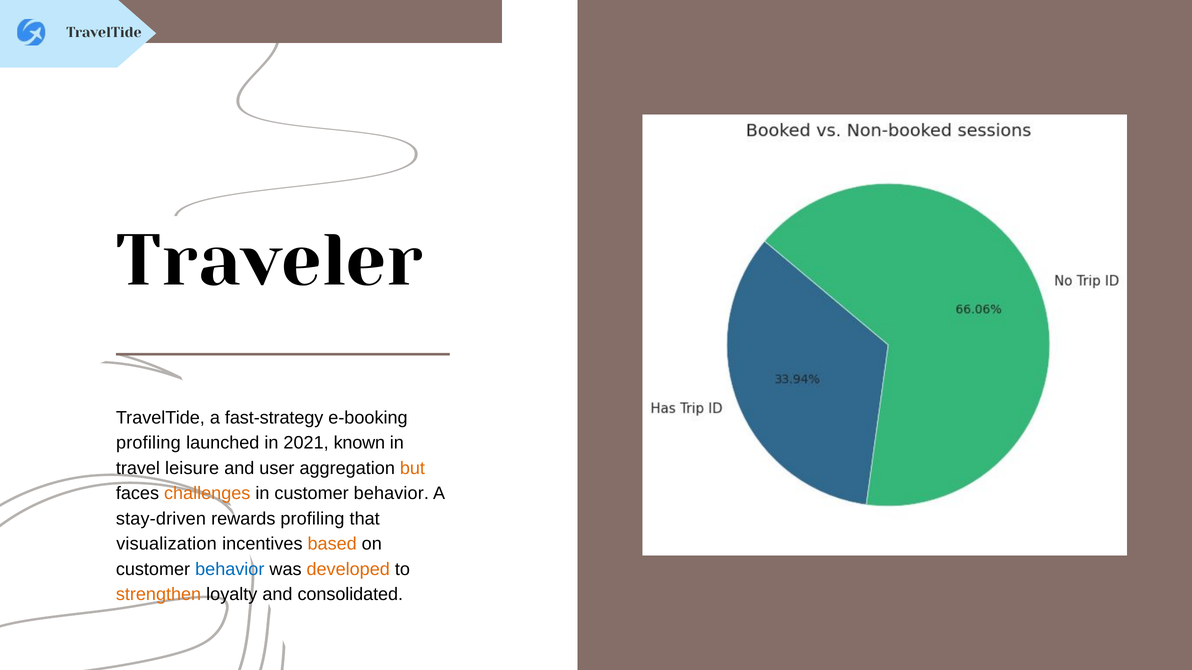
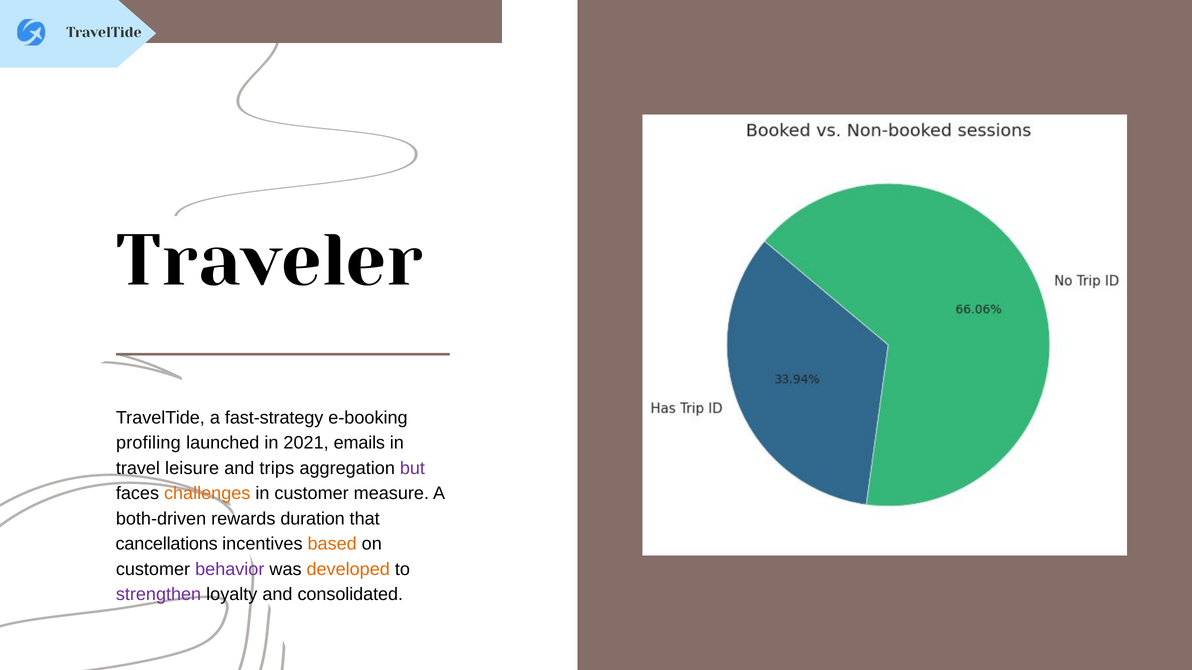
known: known -> emails
user: user -> trips
but colour: orange -> purple
in customer behavior: behavior -> measure
stay-driven: stay-driven -> both-driven
rewards profiling: profiling -> duration
visualization: visualization -> cancellations
behavior at (230, 570) colour: blue -> purple
strengthen colour: orange -> purple
